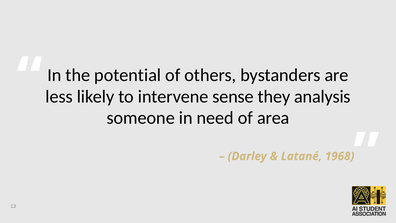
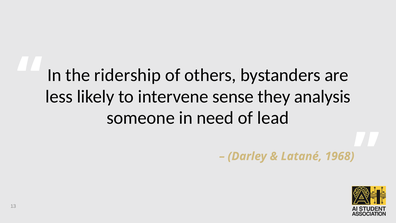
potential: potential -> ridership
area: area -> lead
